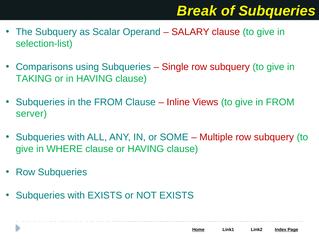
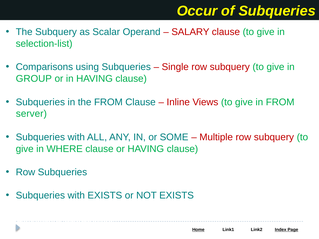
Break: Break -> Occur
TAKING: TAKING -> GROUP
